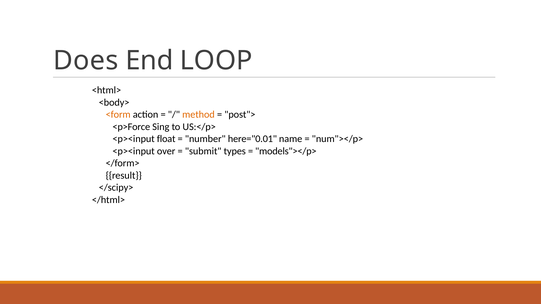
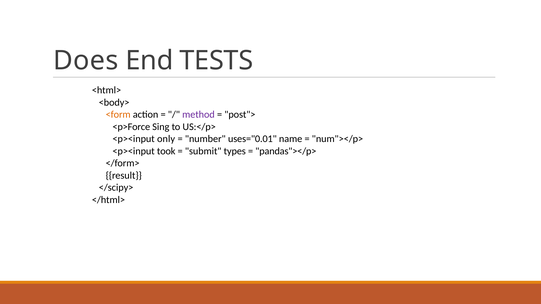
LOOP: LOOP -> TESTS
method colour: orange -> purple
float: float -> only
here="0.01: here="0.01 -> uses="0.01
over: over -> took
models"></p>: models"></p> -> pandas"></p>
